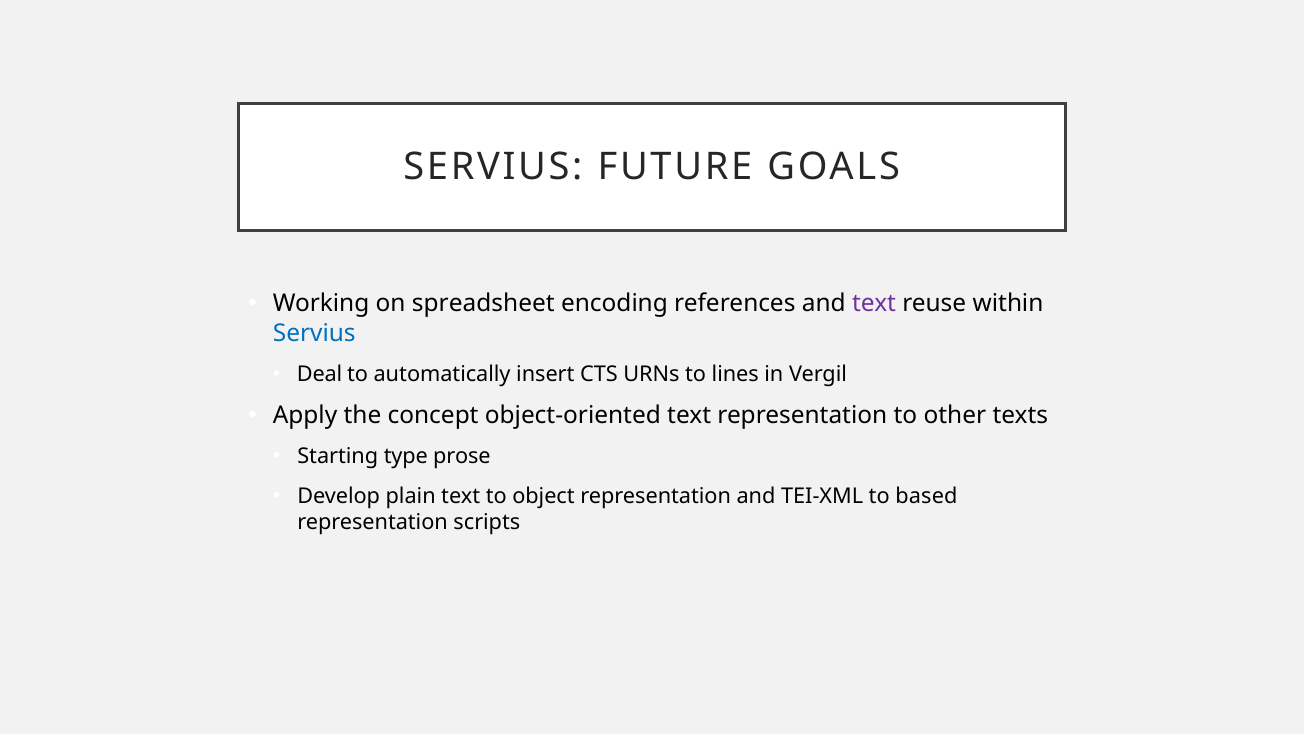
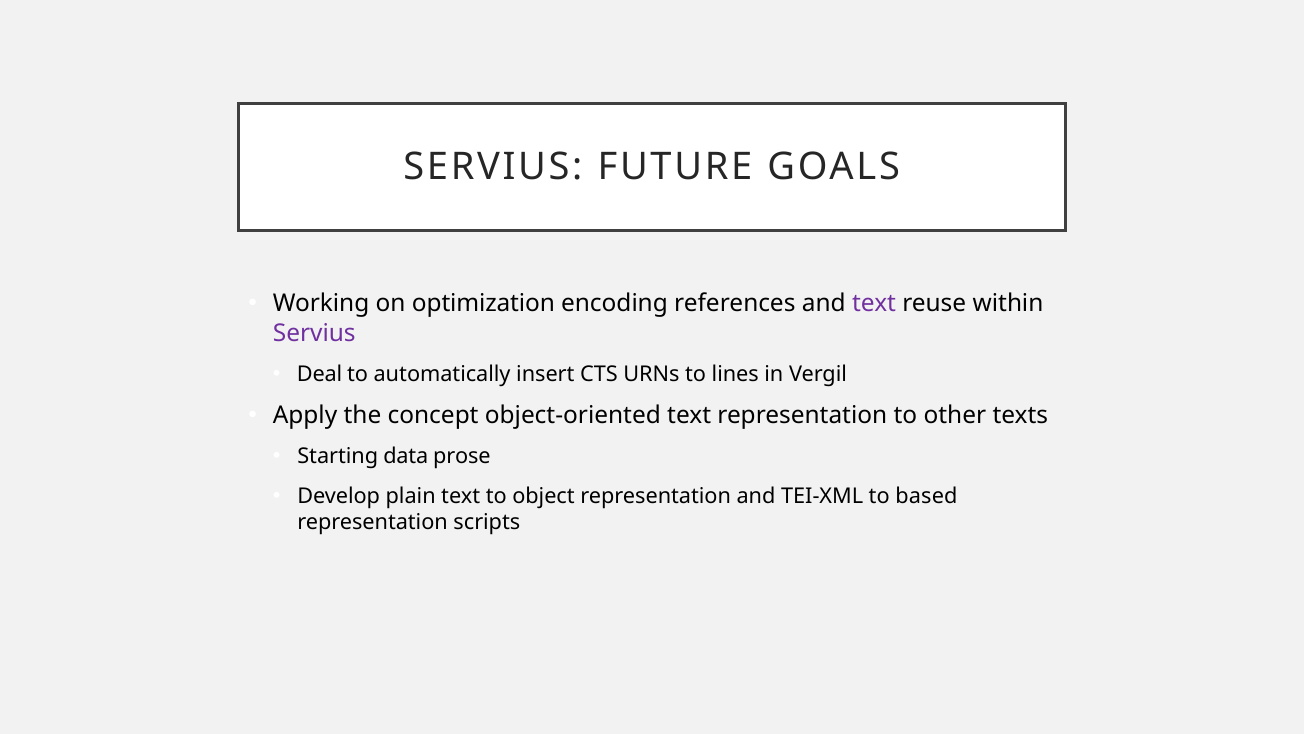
spreadsheet: spreadsheet -> optimization
Servius at (314, 333) colour: blue -> purple
type: type -> data
